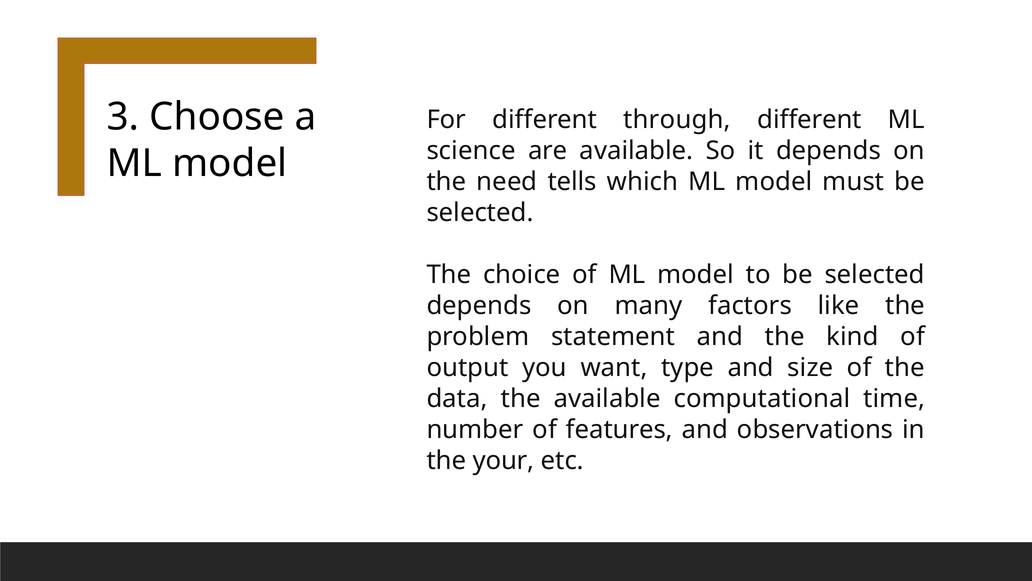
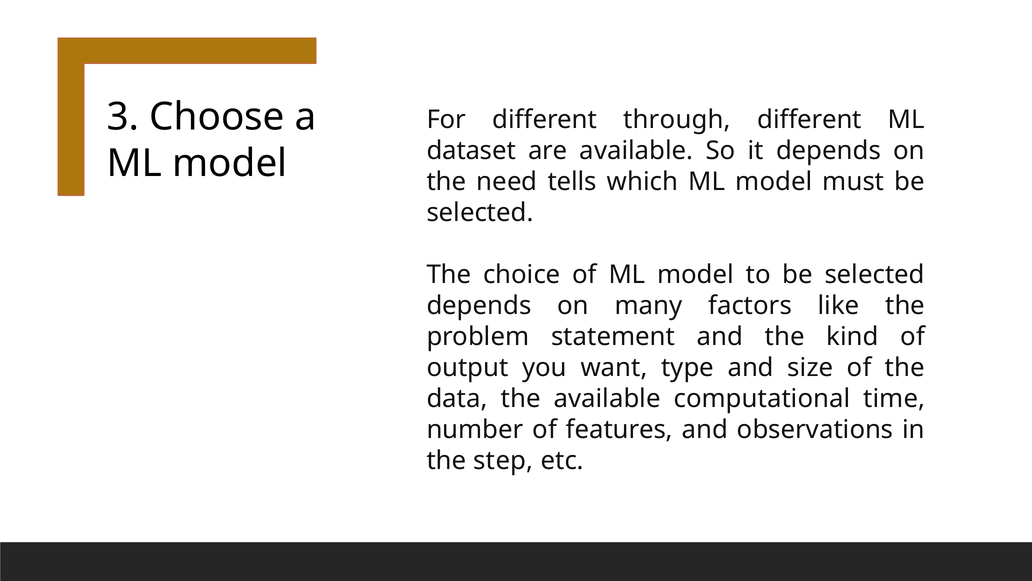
science: science -> dataset
your: your -> step
